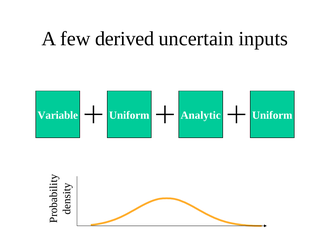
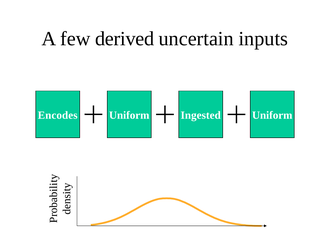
Variable: Variable -> Encodes
Analytic: Analytic -> Ingested
